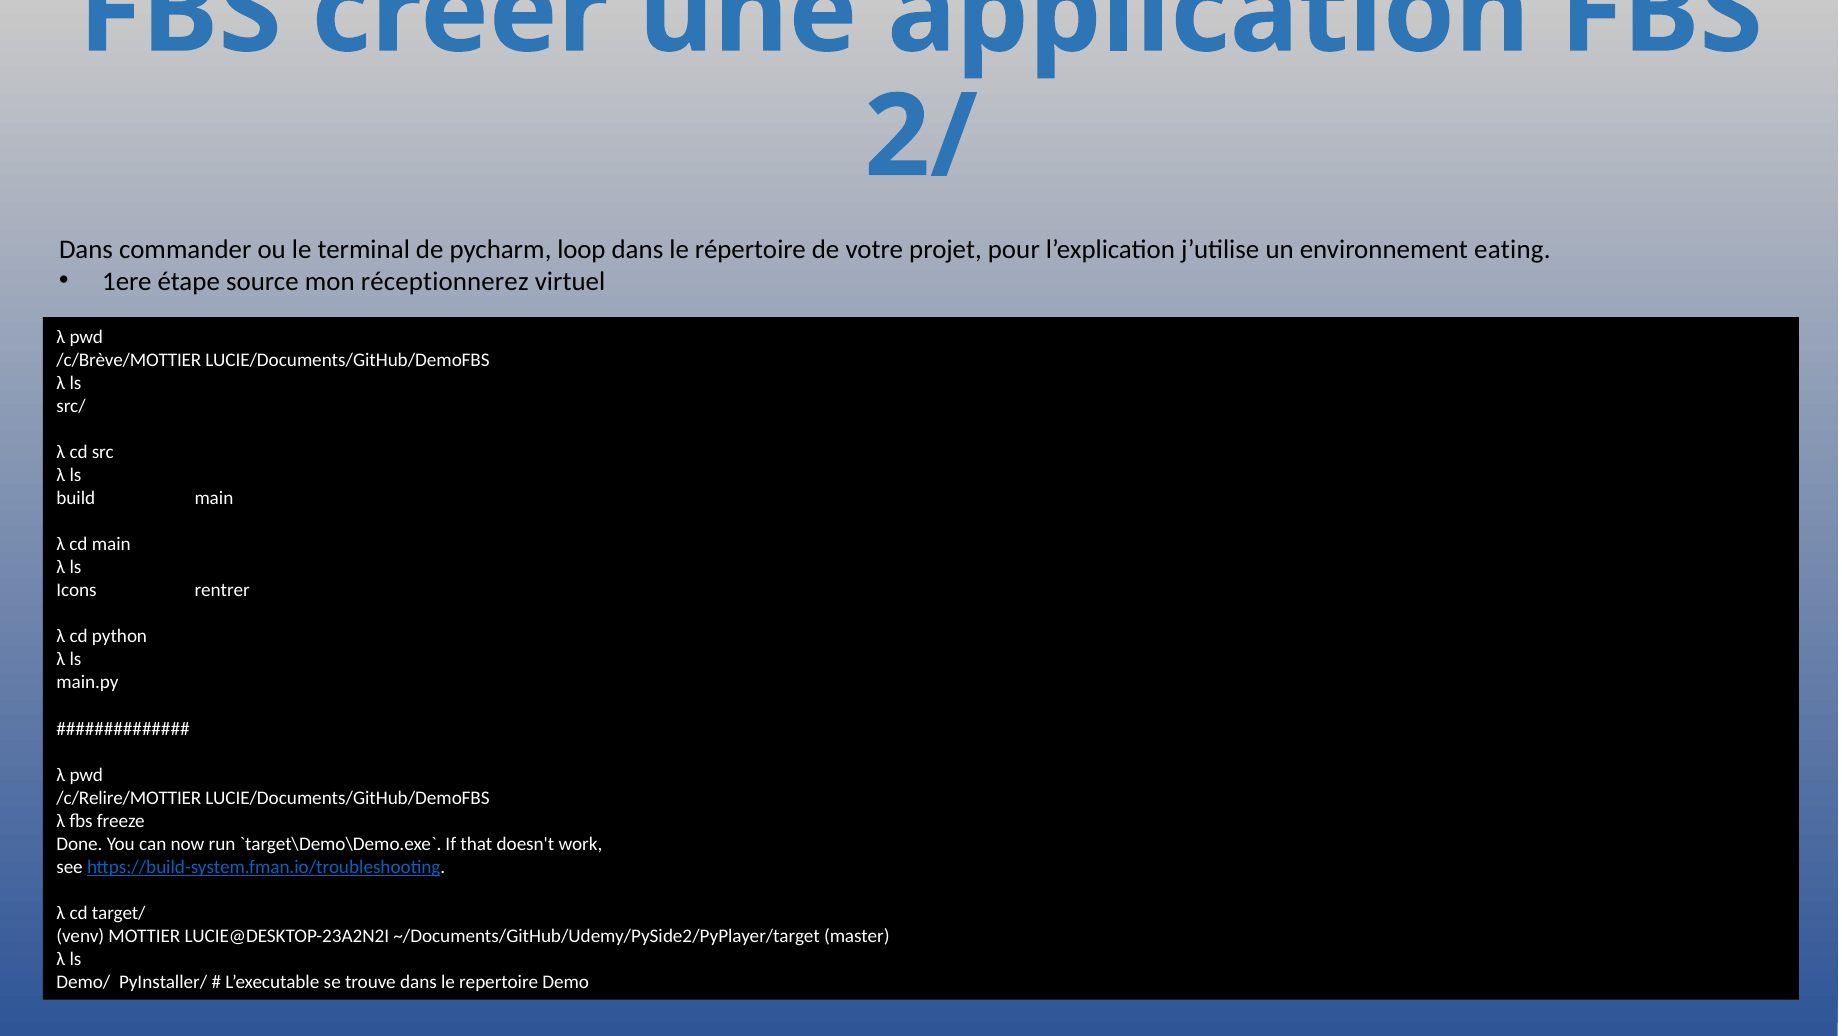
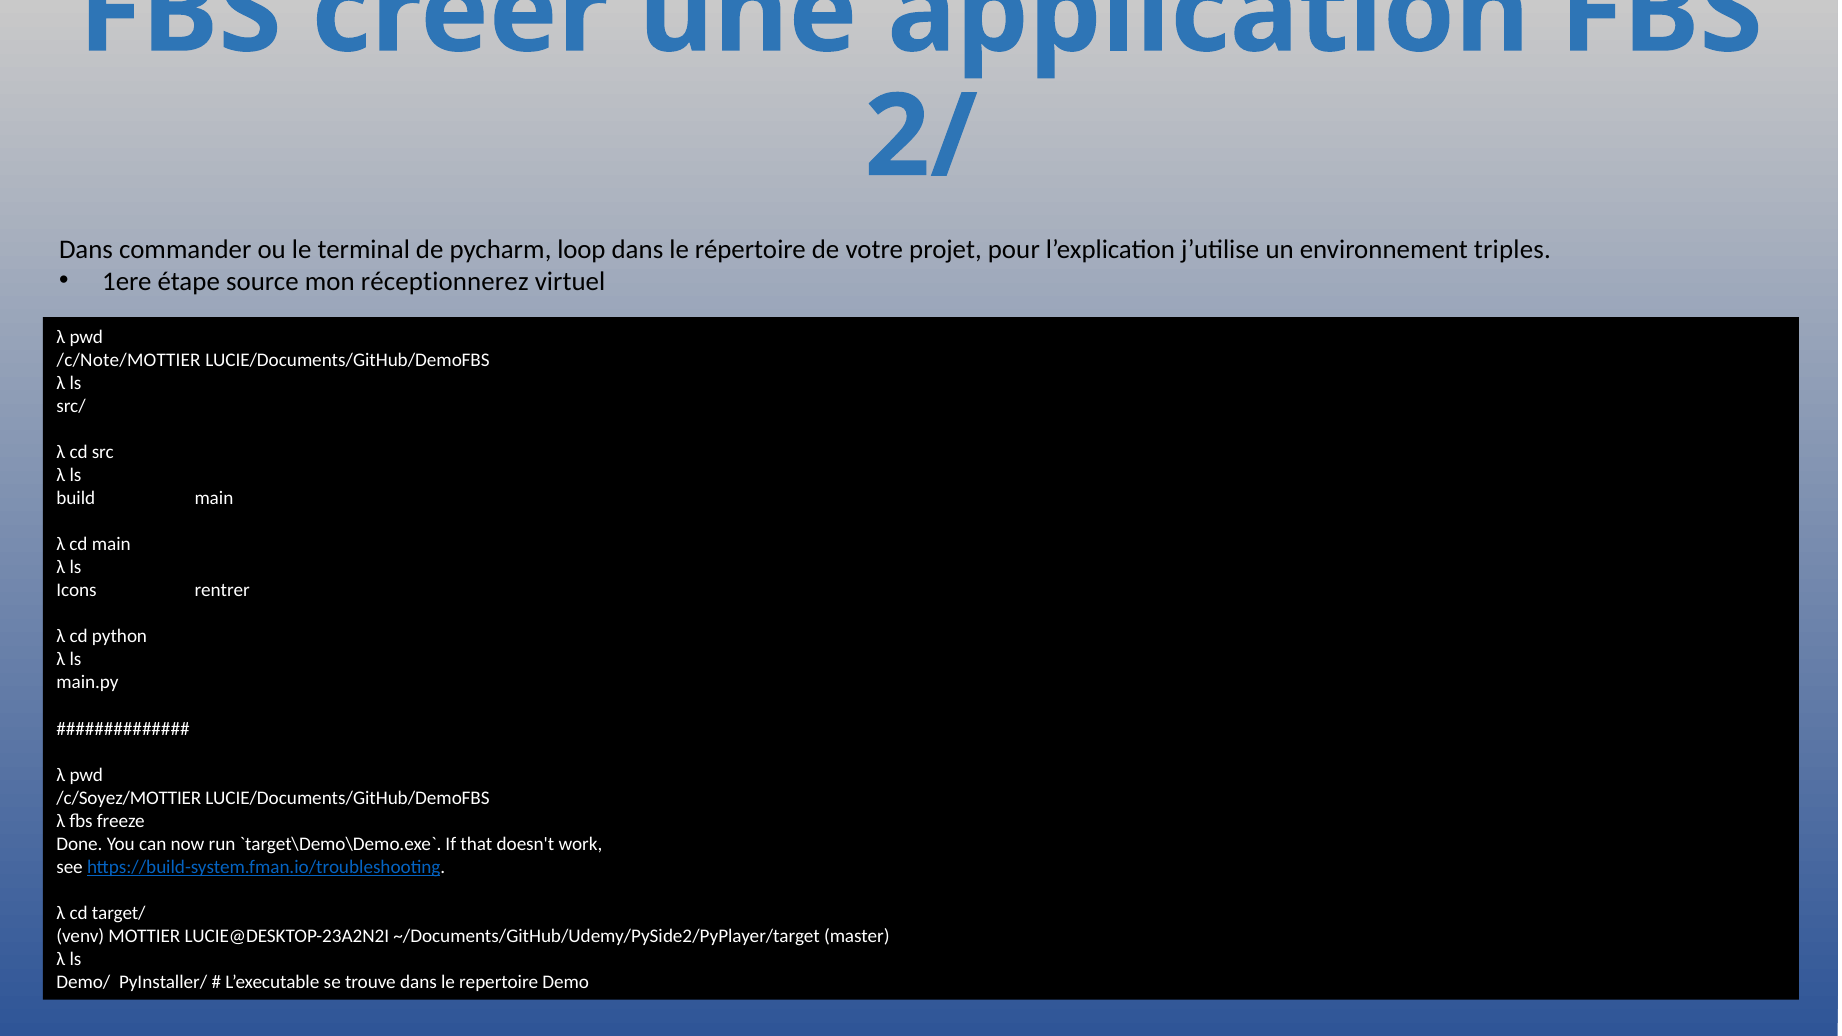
eating: eating -> triples
/c/Brève/MOTTIER: /c/Brève/MOTTIER -> /c/Note/MOTTIER
/c/Relire/MOTTIER: /c/Relire/MOTTIER -> /c/Soyez/MOTTIER
